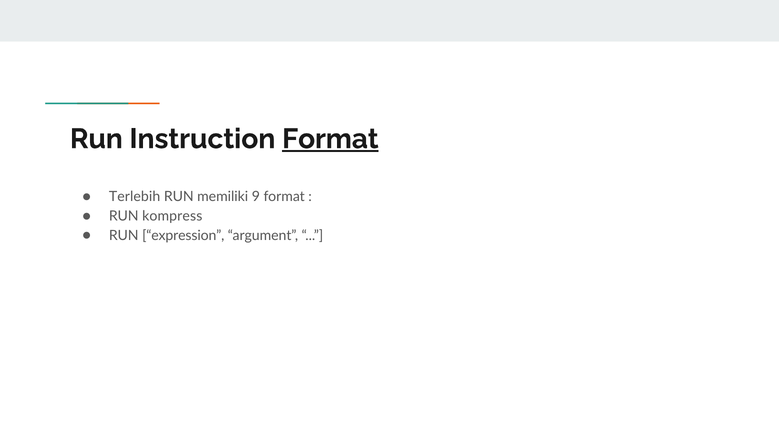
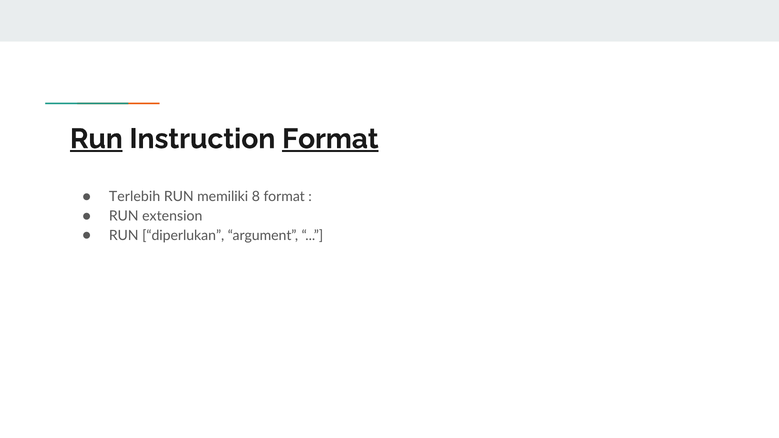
Run at (96, 139) underline: none -> present
9: 9 -> 8
kompress: kompress -> extension
expression: expression -> diperlukan
